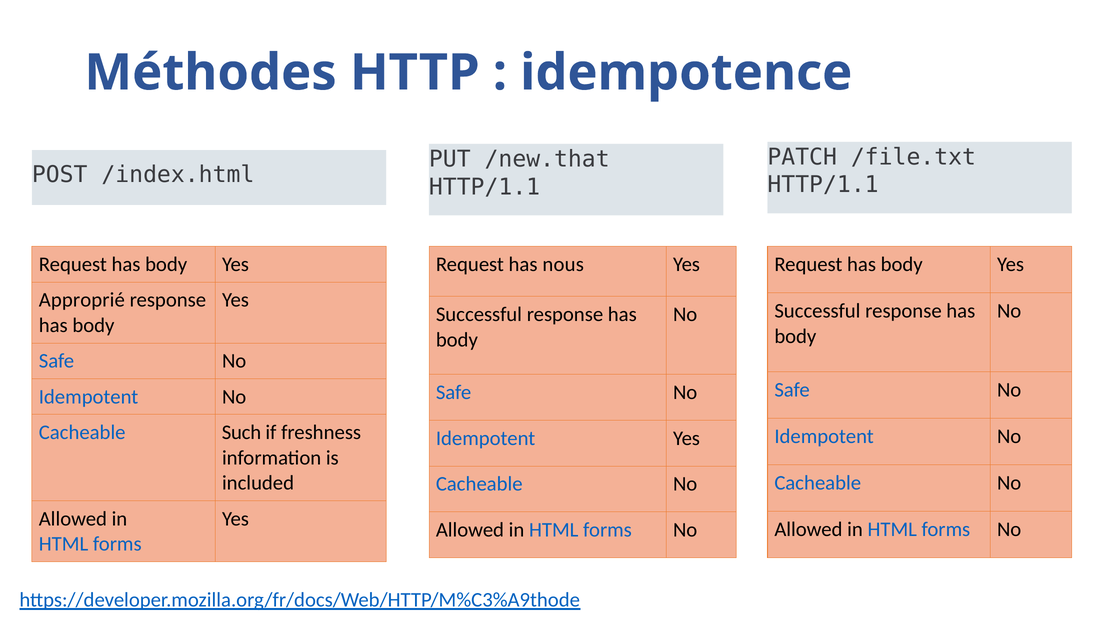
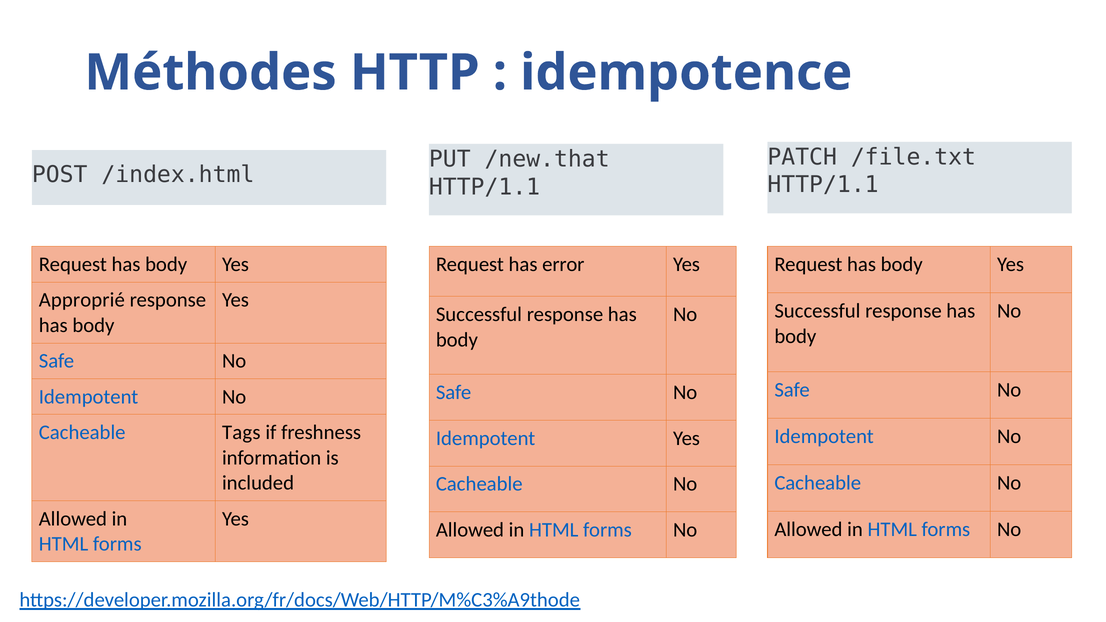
nous: nous -> error
Such: Such -> Tags
